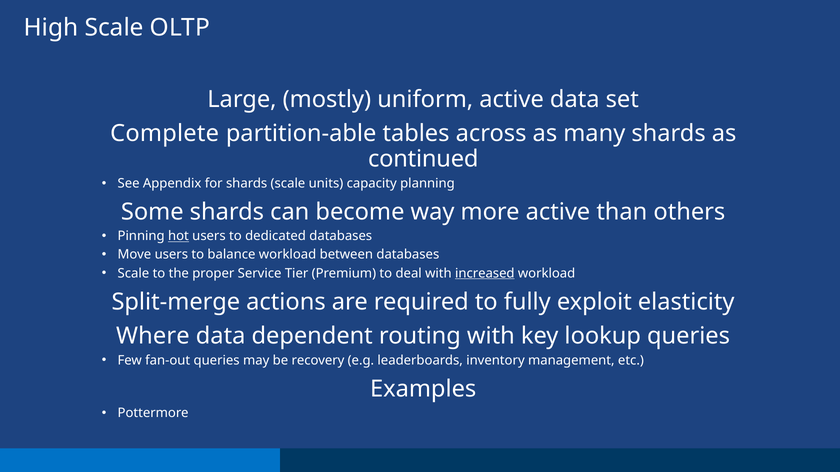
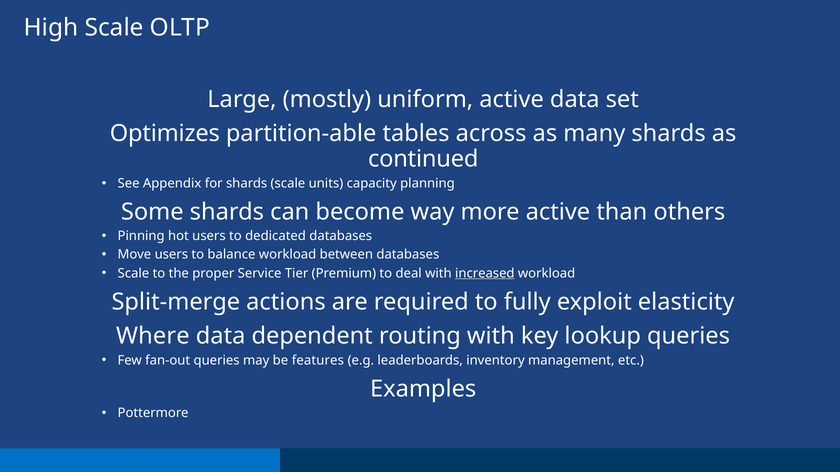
Complete: Complete -> Optimizes
hot underline: present -> none
recovery: recovery -> features
